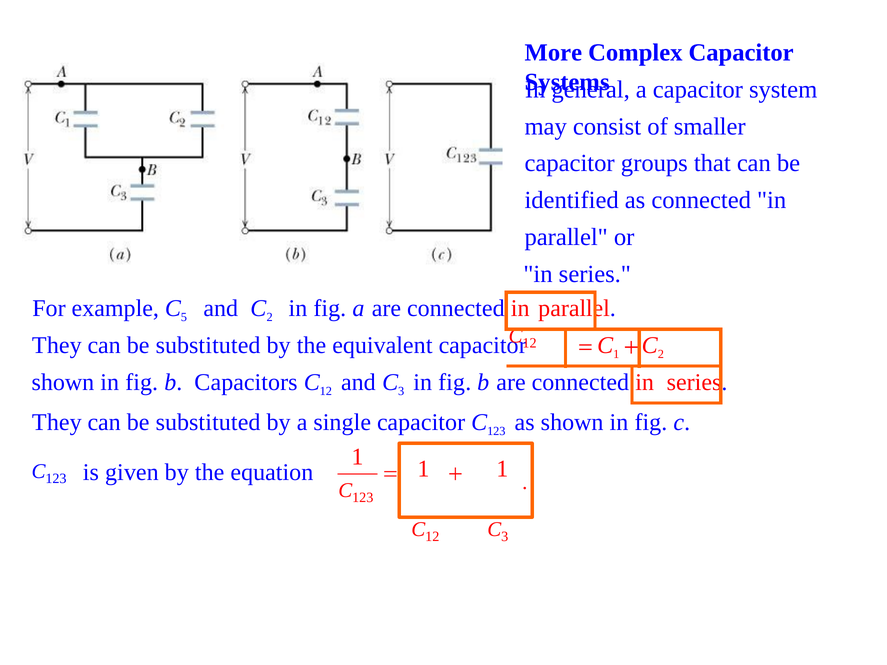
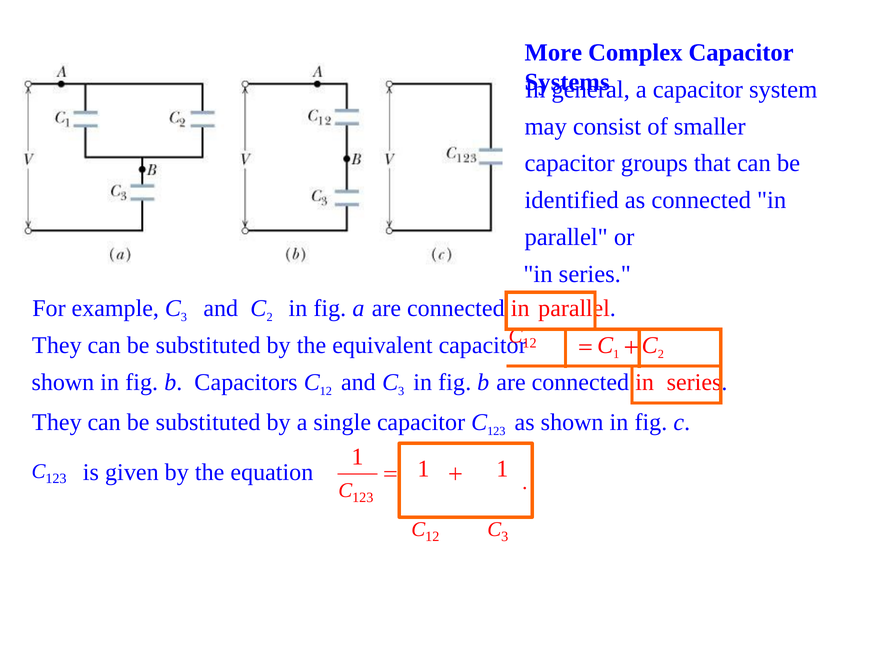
example C 5: 5 -> 3
